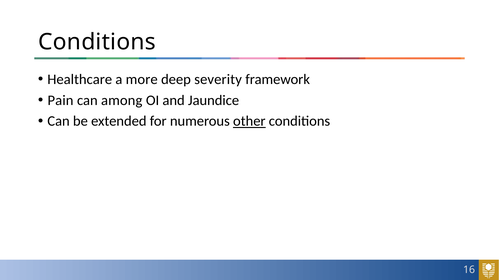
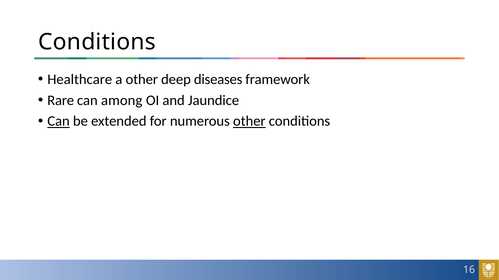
a more: more -> other
severity: severity -> diseases
Pain: Pain -> Rare
Can at (59, 121) underline: none -> present
